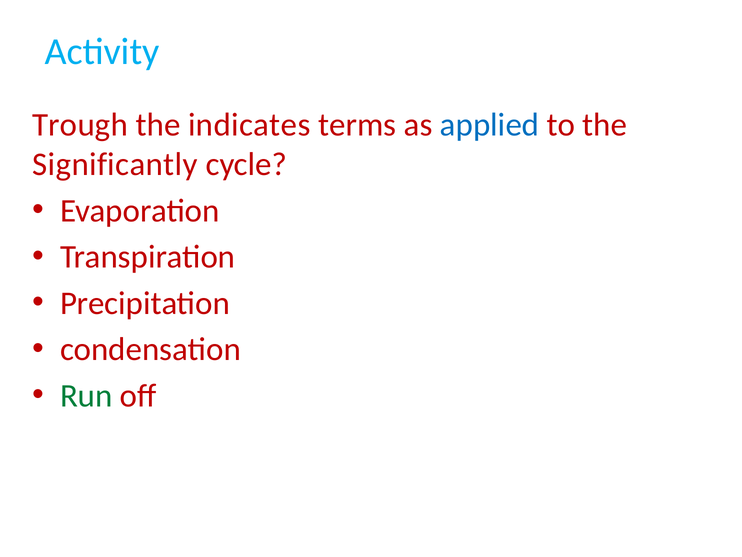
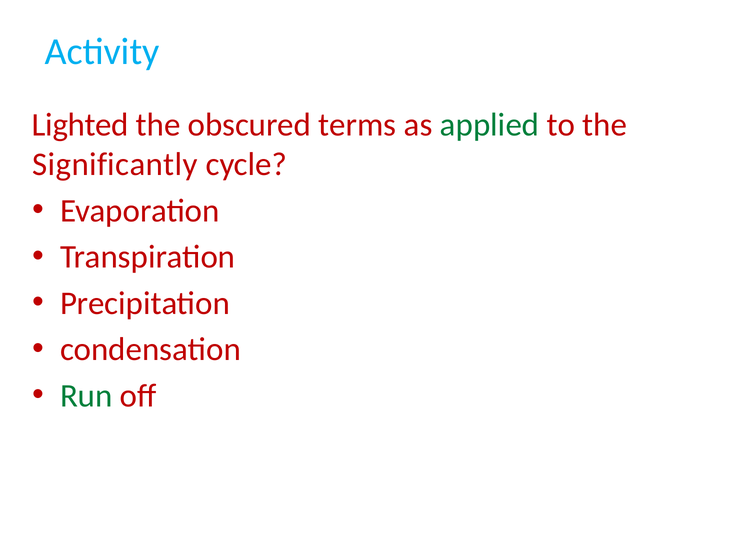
Trough: Trough -> Lighted
indicates: indicates -> obscured
applied colour: blue -> green
